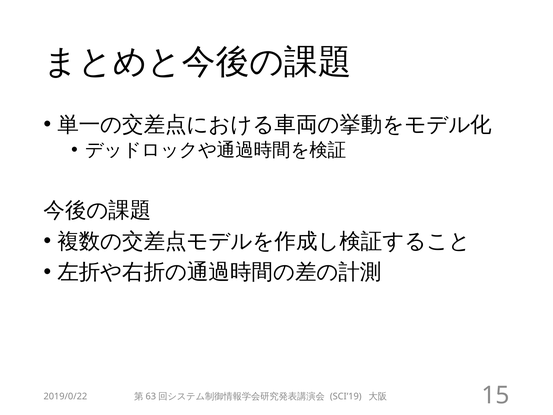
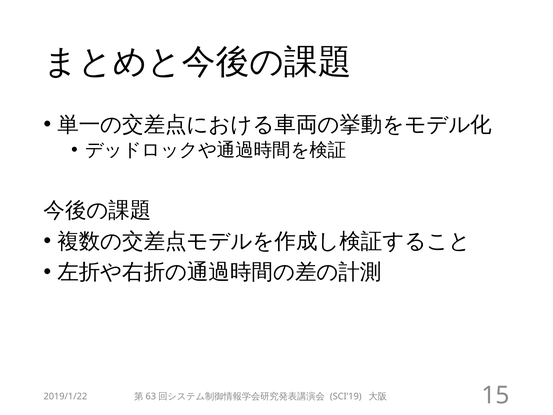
2019/0/22: 2019/0/22 -> 2019/1/22
